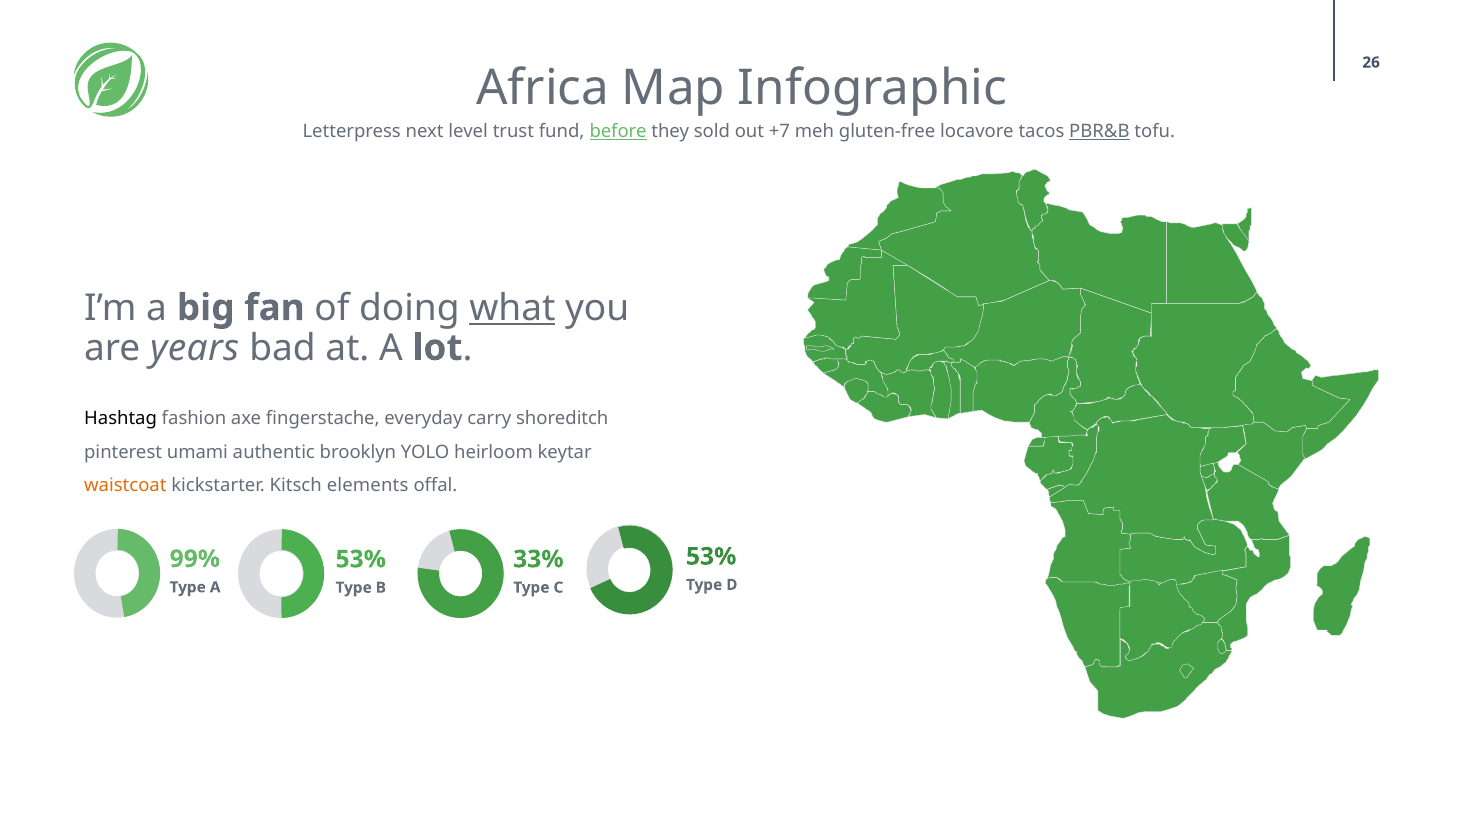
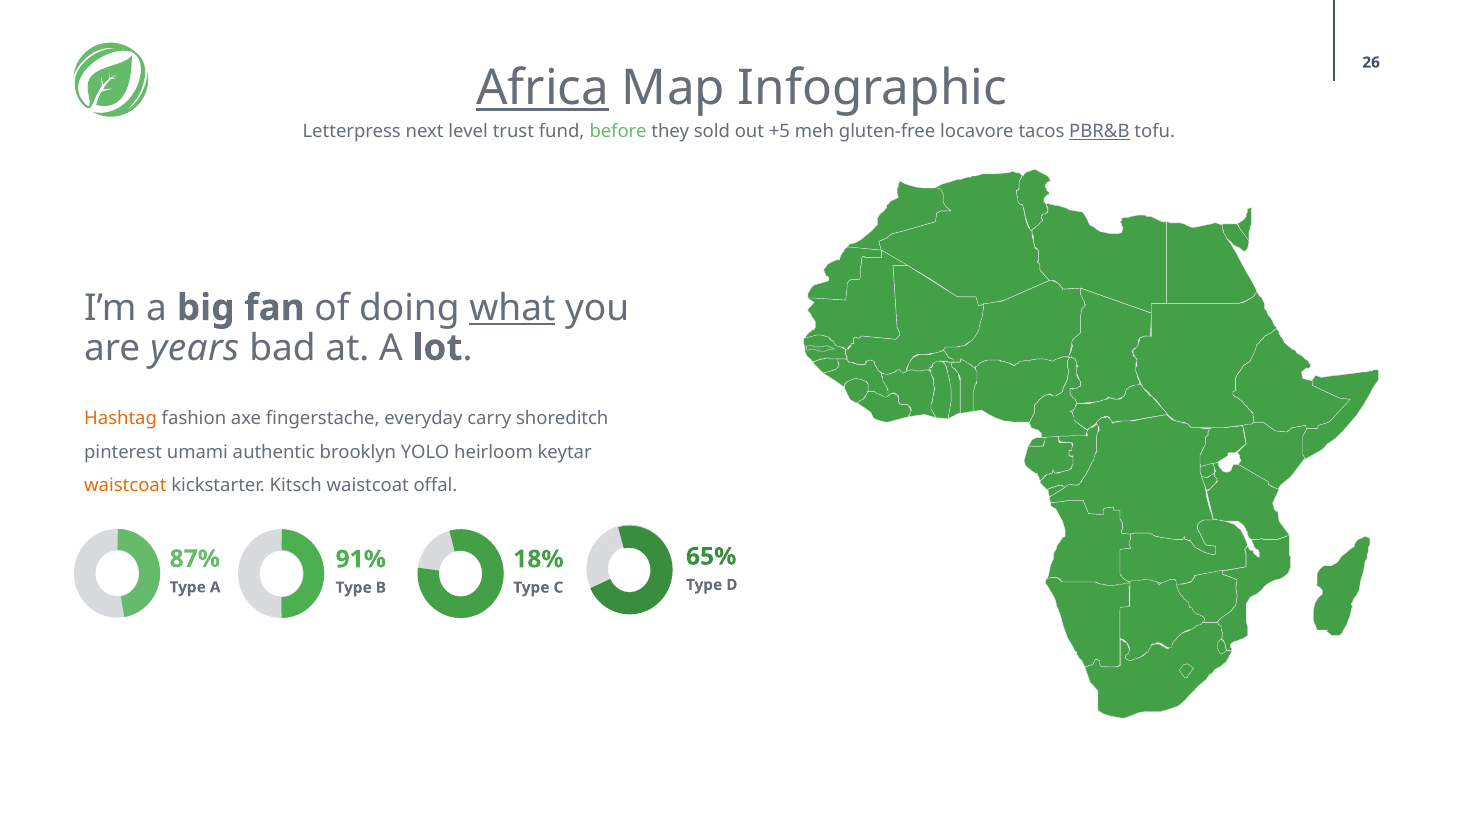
Africa underline: none -> present
before underline: present -> none
+7: +7 -> +5
Hashtag colour: black -> orange
Kitsch elements: elements -> waistcoat
53% at (711, 557): 53% -> 65%
99%: 99% -> 87%
33%: 33% -> 18%
53% at (361, 560): 53% -> 91%
